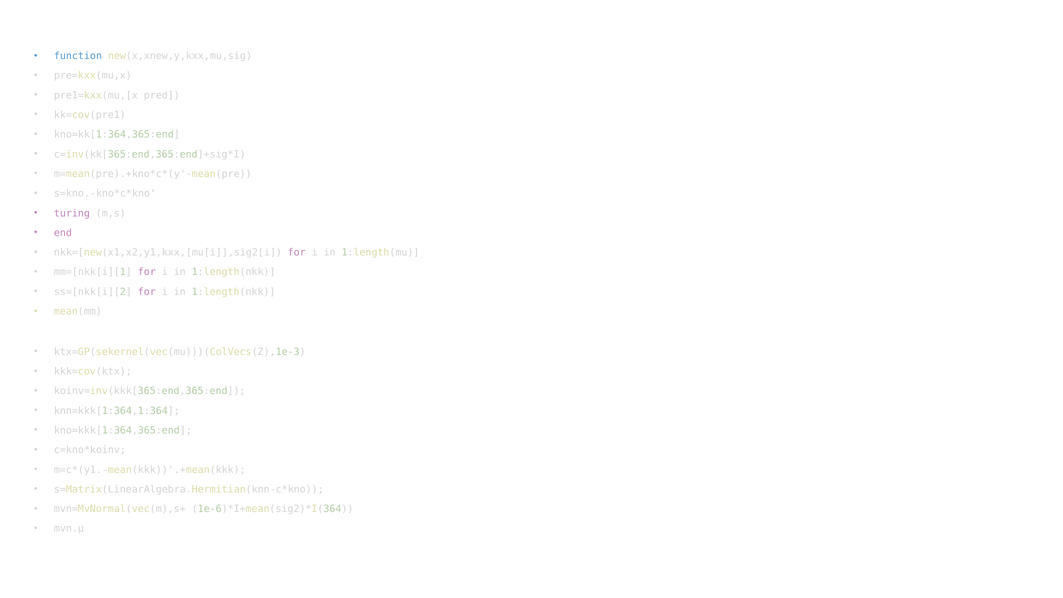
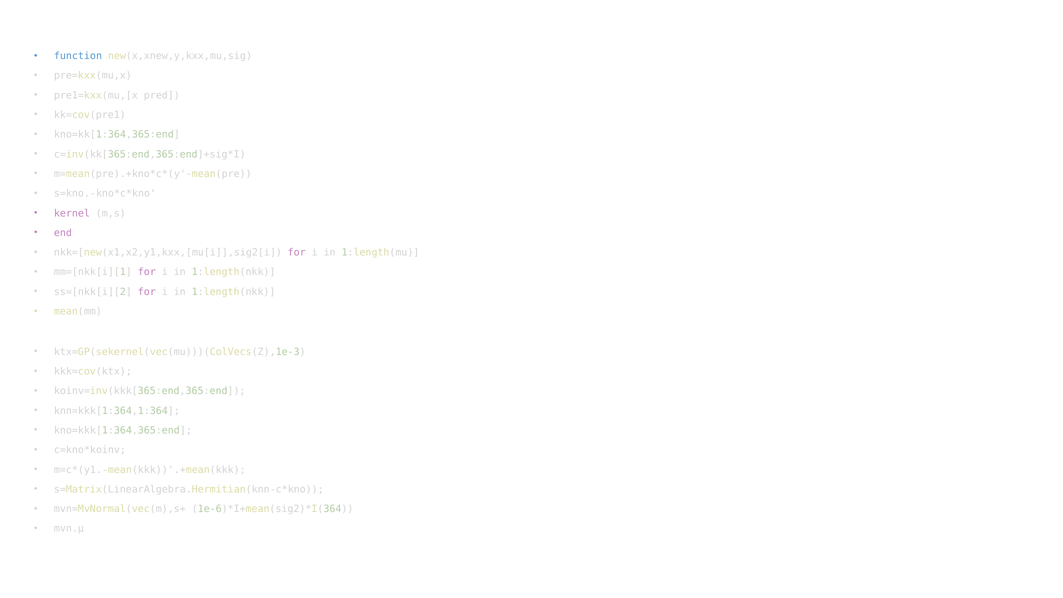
turing: turing -> kernel
